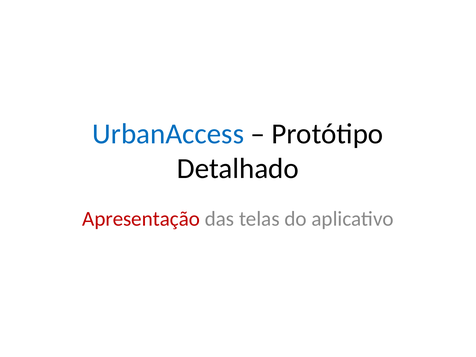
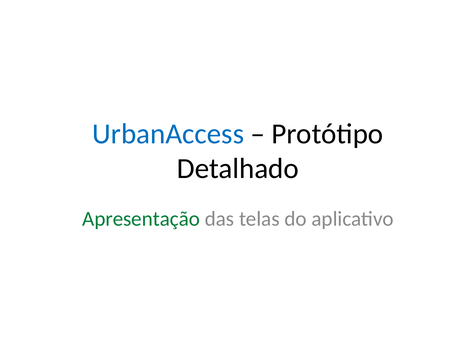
Apresentação colour: red -> green
